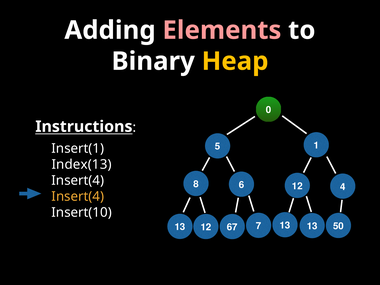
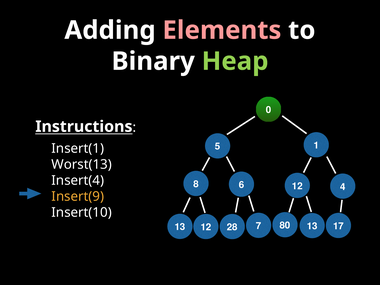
Heap colour: yellow -> light green
Index(13: Index(13 -> Worst(13
Insert(4 at (78, 196): Insert(4 -> Insert(9
50: 50 -> 17
67: 67 -> 28
7 13: 13 -> 80
